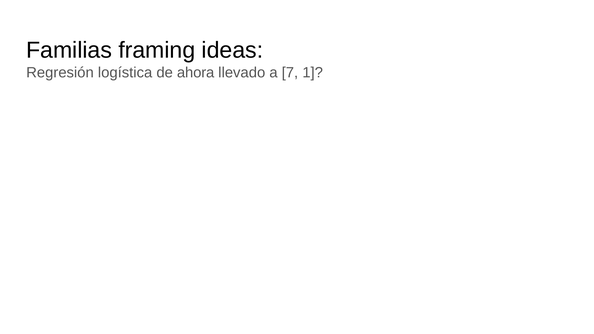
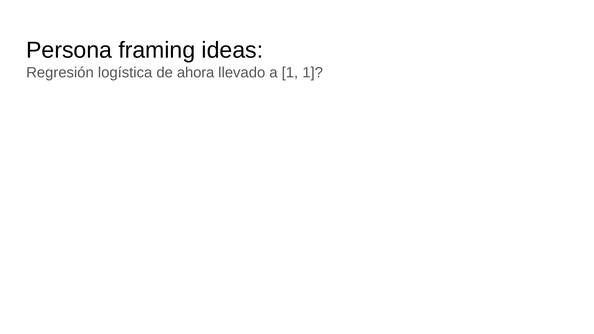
Familias: Familias -> Persona
a 7: 7 -> 1
